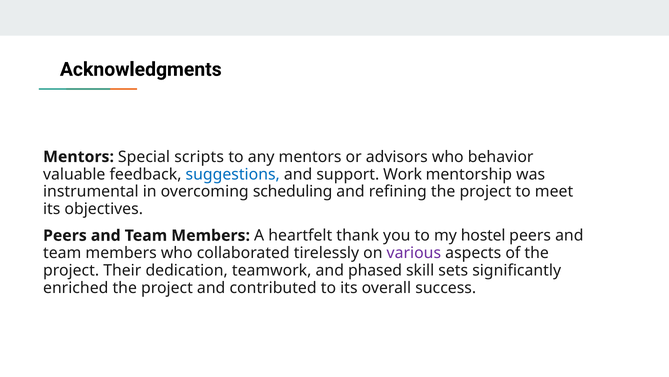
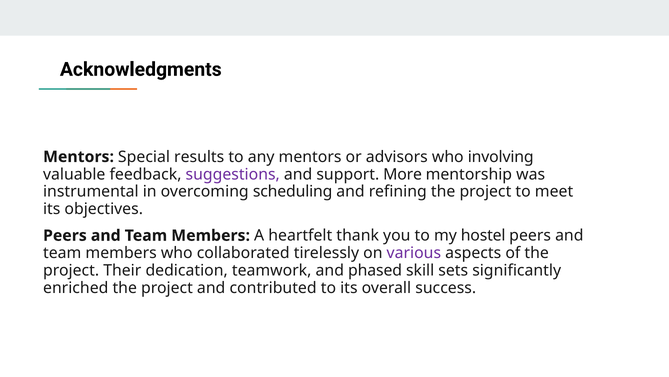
scripts: scripts -> results
behavior: behavior -> involving
suggestions colour: blue -> purple
Work: Work -> More
